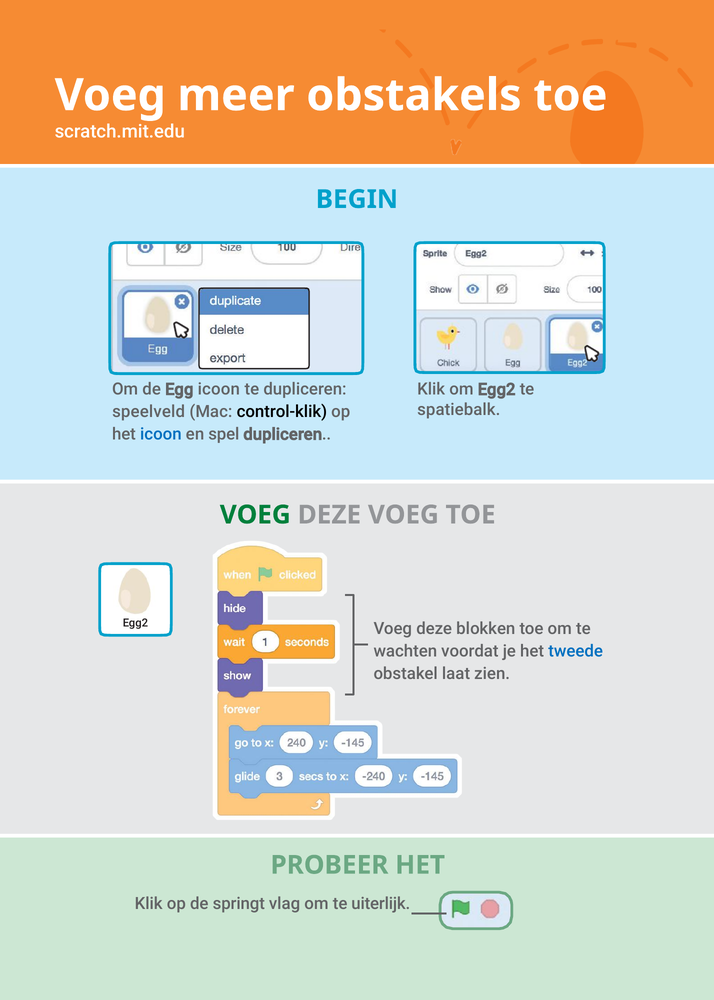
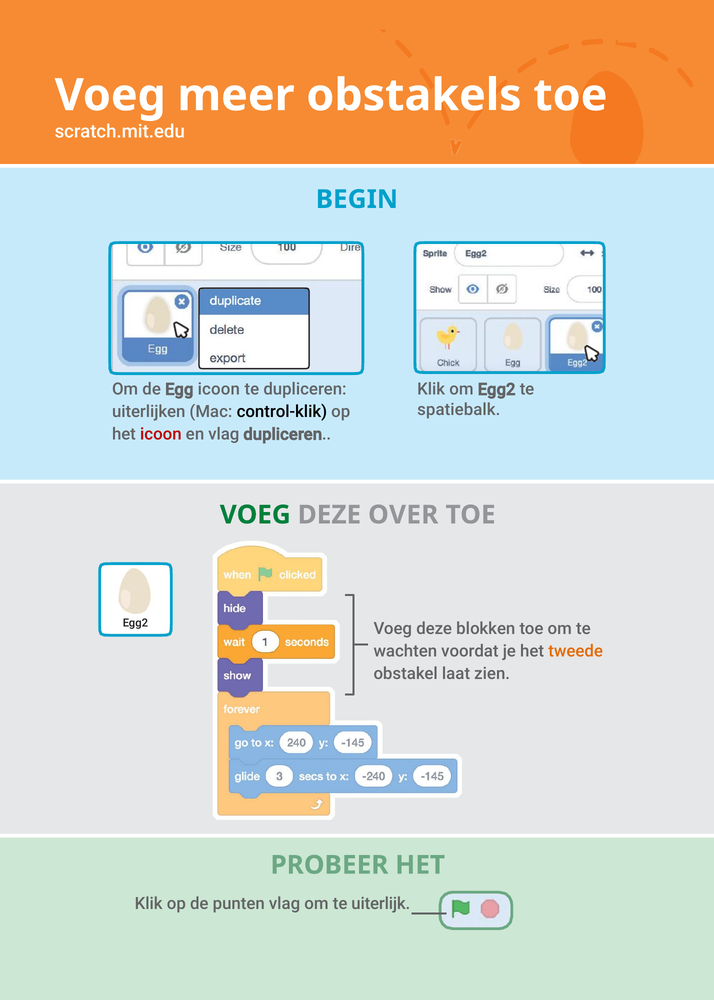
speelveld: speelveld -> uiterlijken
icoon at (161, 434) colour: blue -> red
en spel: spel -> vlag
DEZE VOEG: VOEG -> OVER
tweede colour: blue -> orange
springt: springt -> punten
